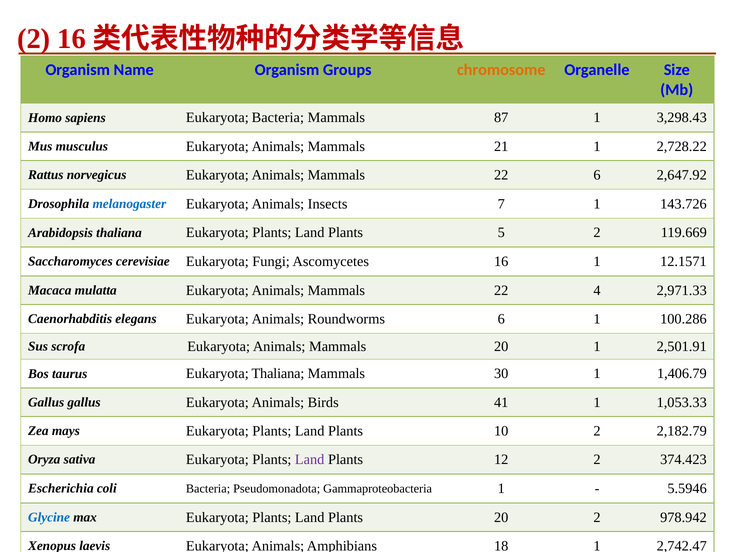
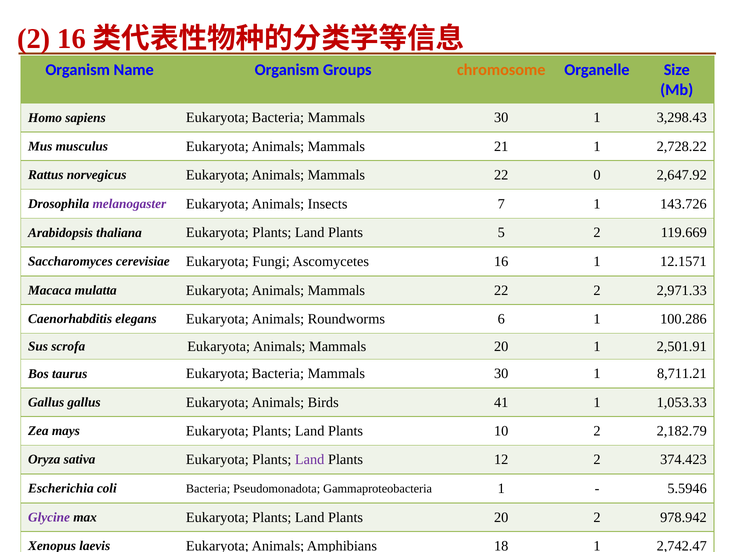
87 at (501, 118): 87 -> 30
22 6: 6 -> 0
melanogaster colour: blue -> purple
22 4: 4 -> 2
taurus Eukaryota Thaliana: Thaliana -> Bacteria
1,406.79: 1,406.79 -> 8,711.21
Glycine colour: blue -> purple
